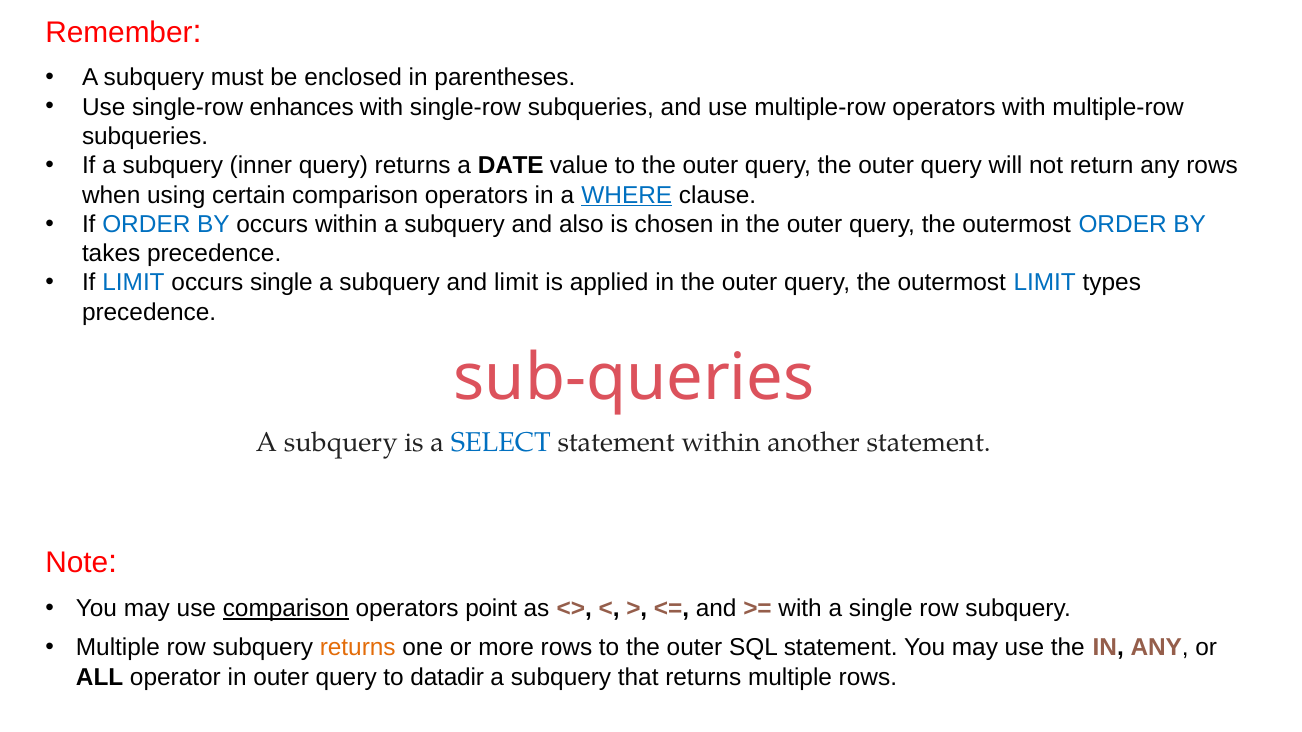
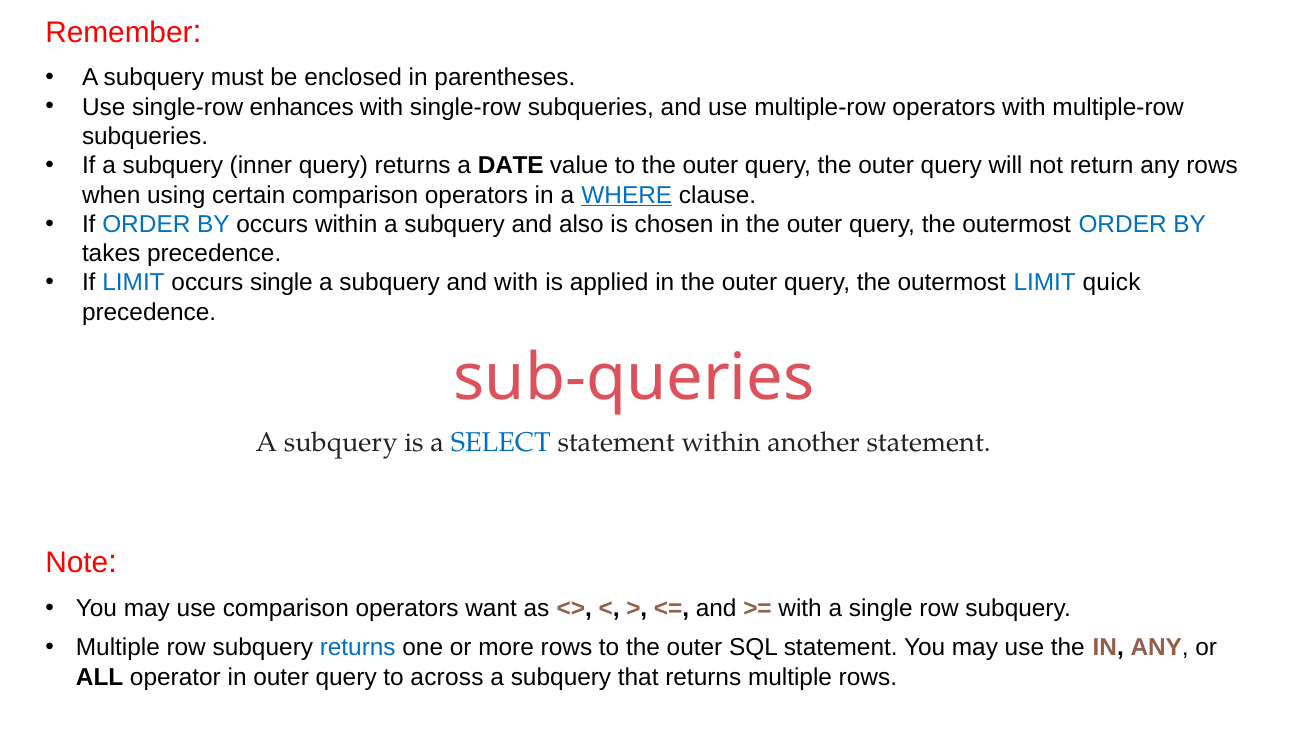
and limit: limit -> with
types: types -> quick
comparison at (286, 609) underline: present -> none
point: point -> want
returns at (358, 648) colour: orange -> blue
datadir: datadir -> across
